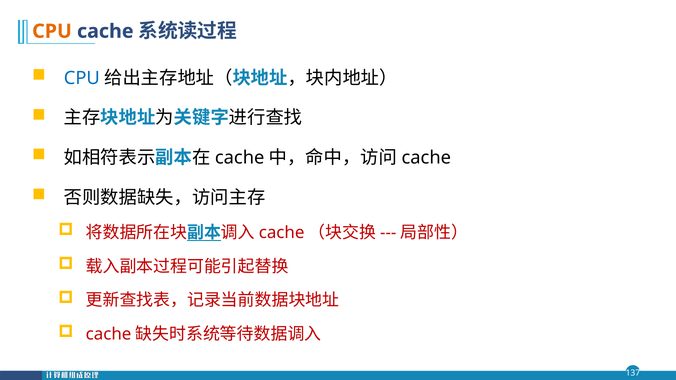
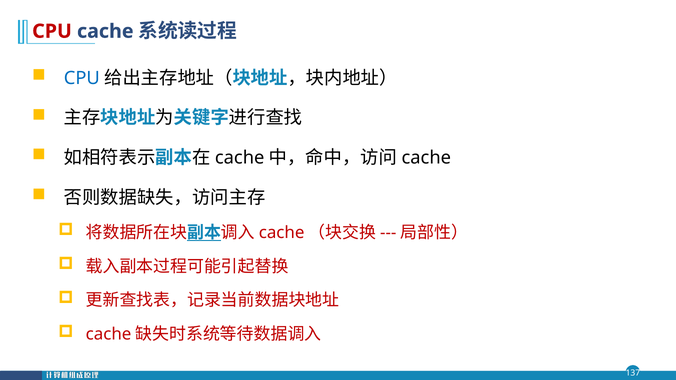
CPU at (52, 31) colour: orange -> red
